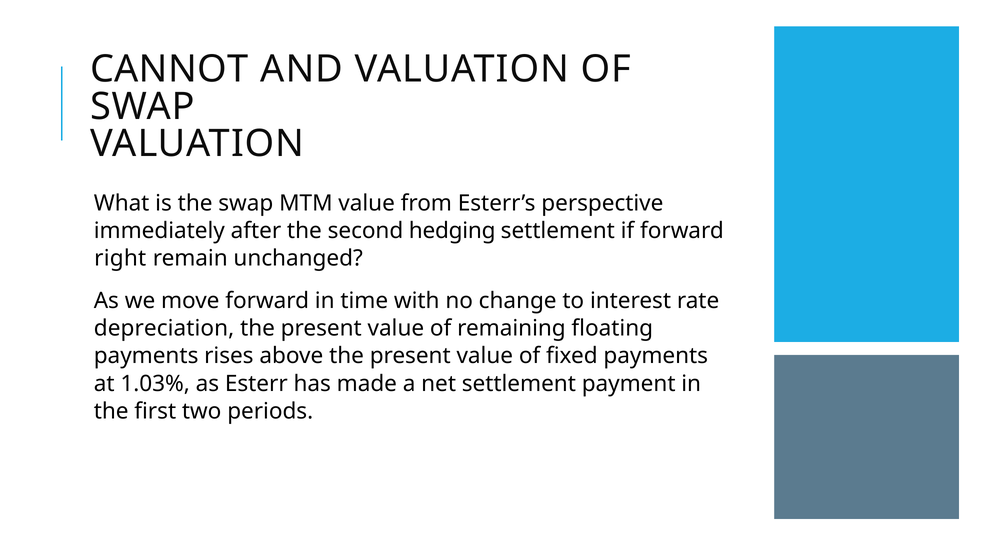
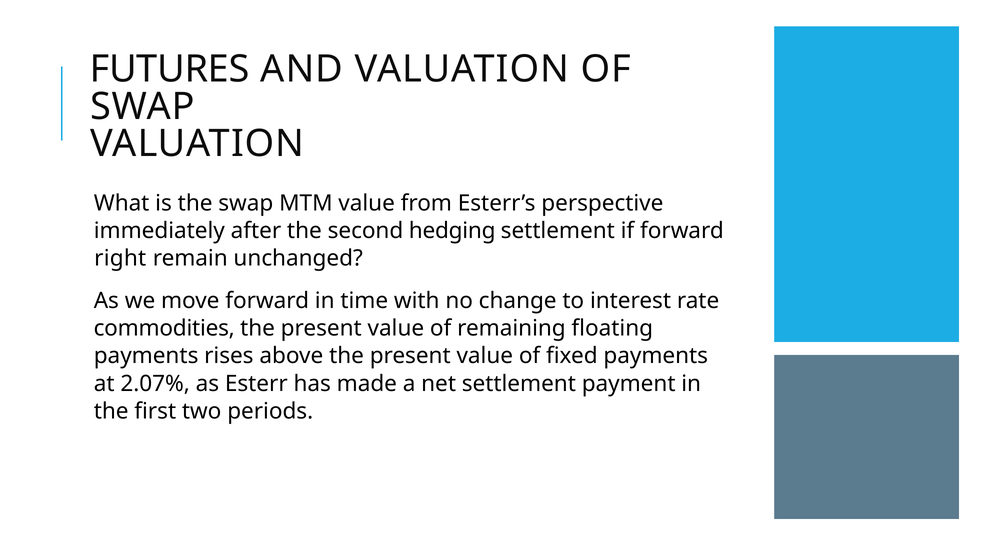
CANNOT: CANNOT -> FUTURES
depreciation: depreciation -> commodities
1.03%: 1.03% -> 2.07%
